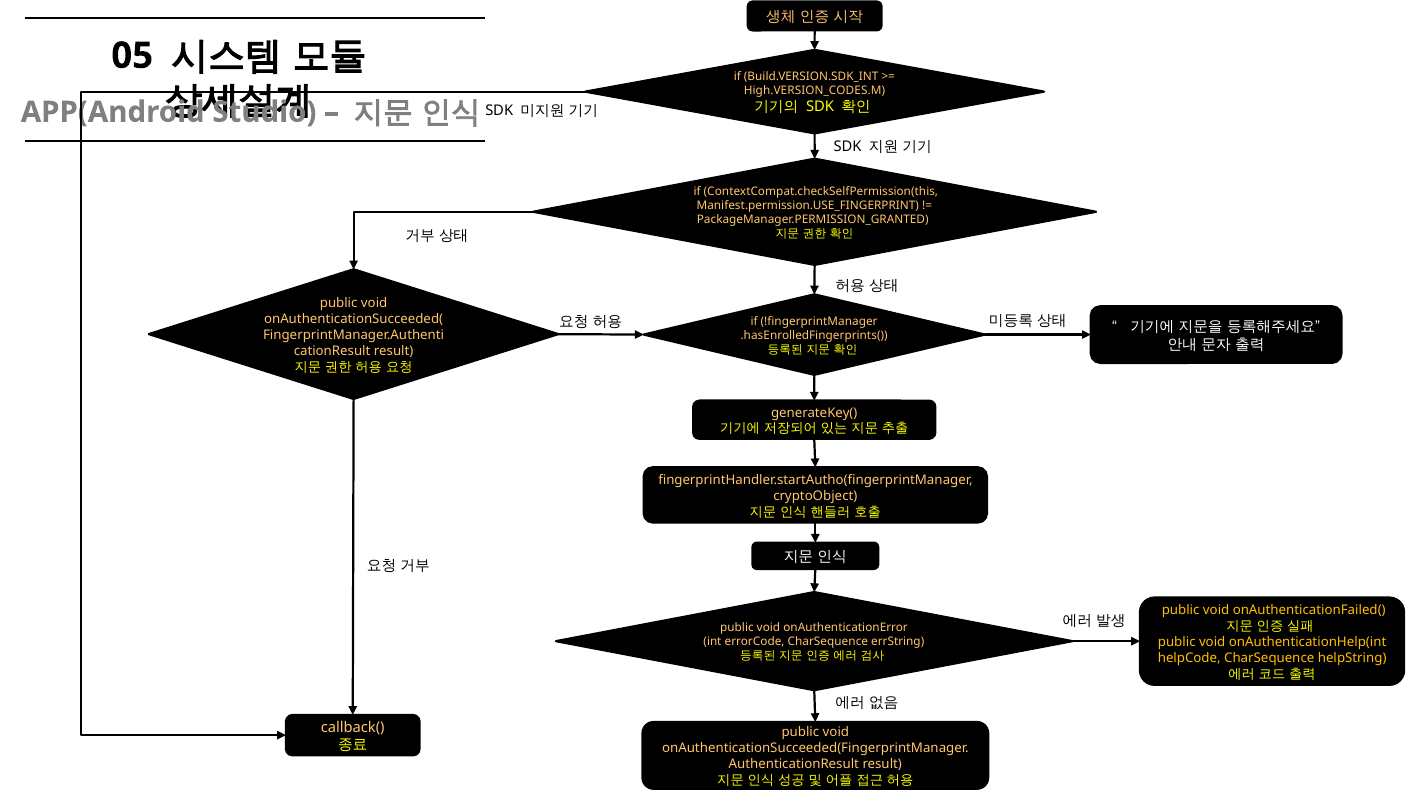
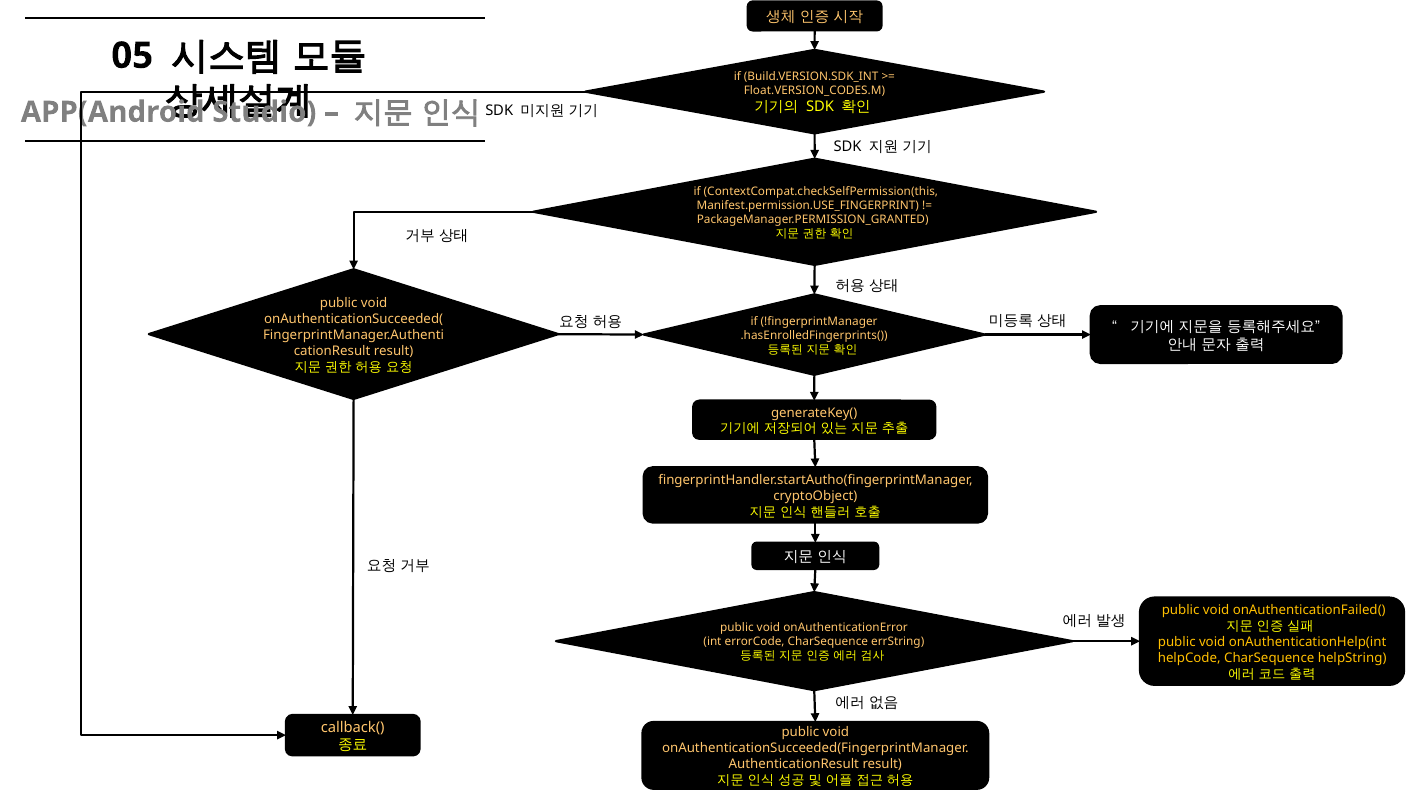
High.VERSION_CODES.M: High.VERSION_CODES.M -> Float.VERSION_CODES.M
